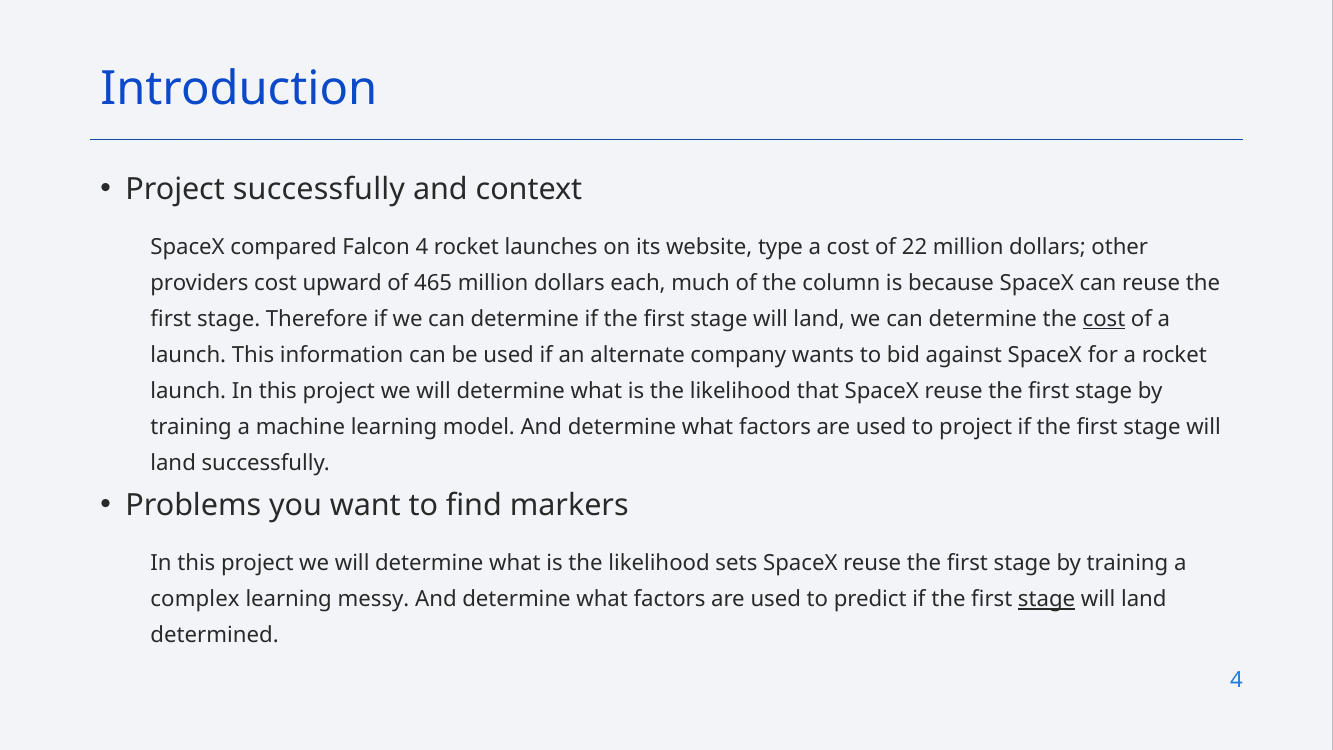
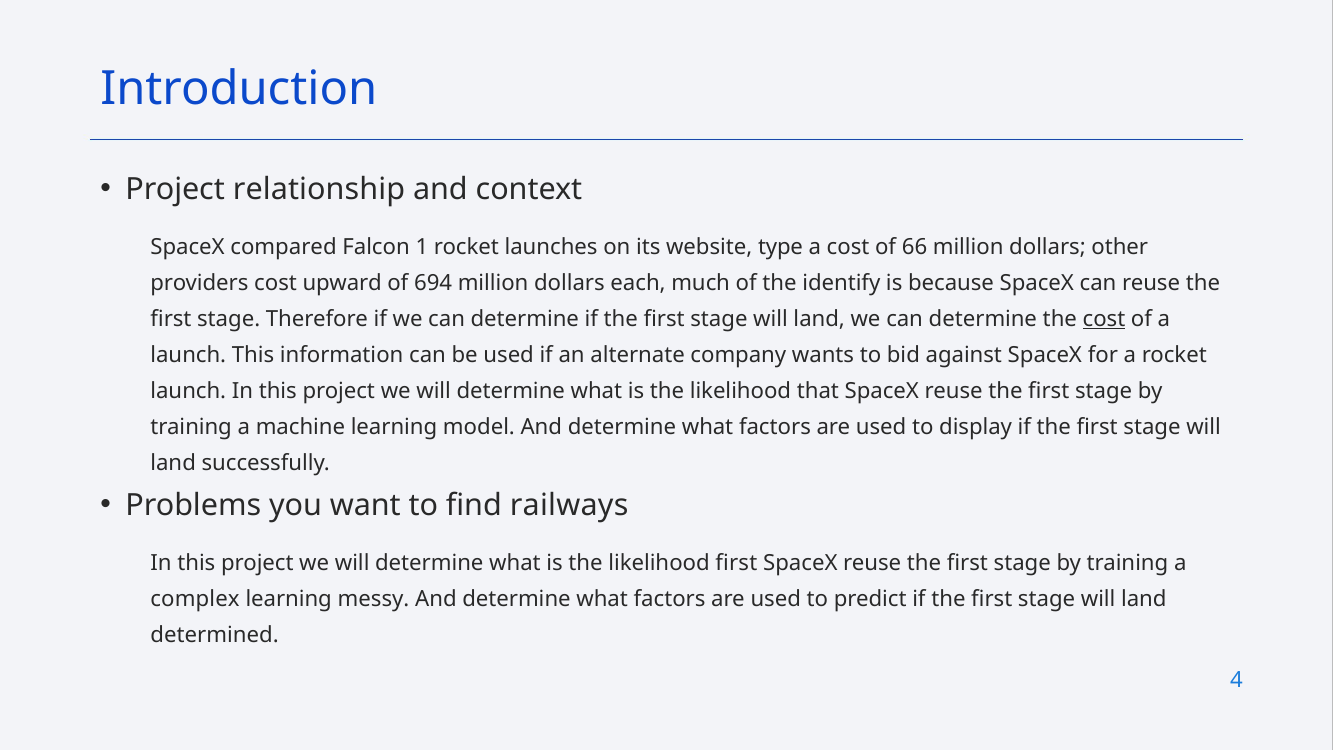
Project successfully: successfully -> relationship
Falcon 4: 4 -> 1
22: 22 -> 66
465: 465 -> 694
column: column -> identify
to project: project -> display
markers: markers -> railways
likelihood sets: sets -> first
stage at (1047, 599) underline: present -> none
